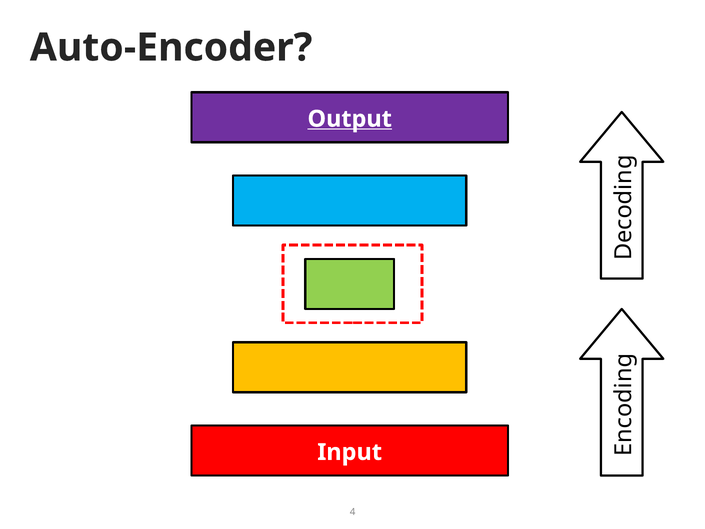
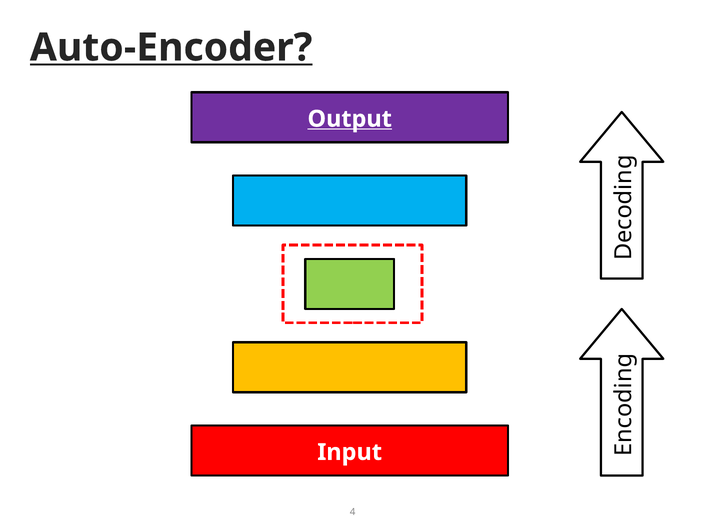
Auto-Encoder underline: none -> present
